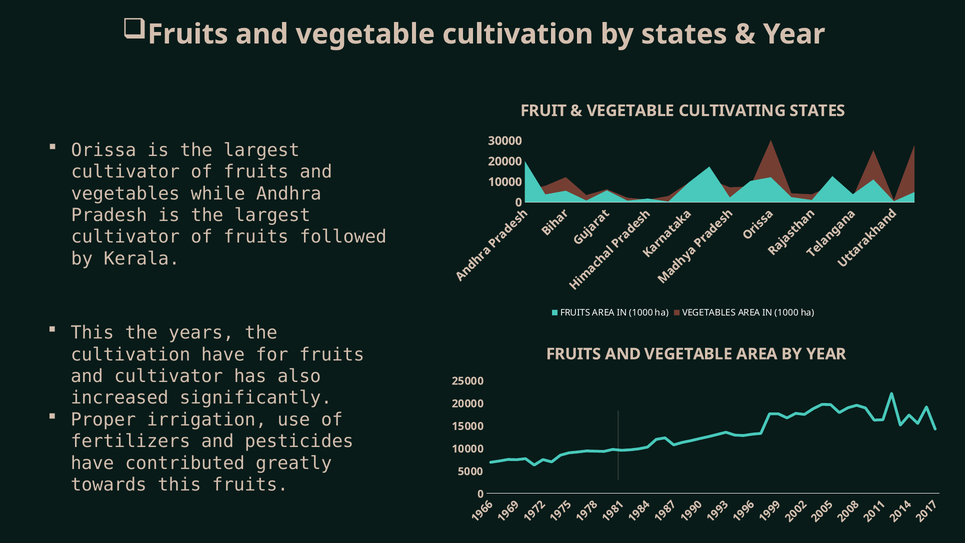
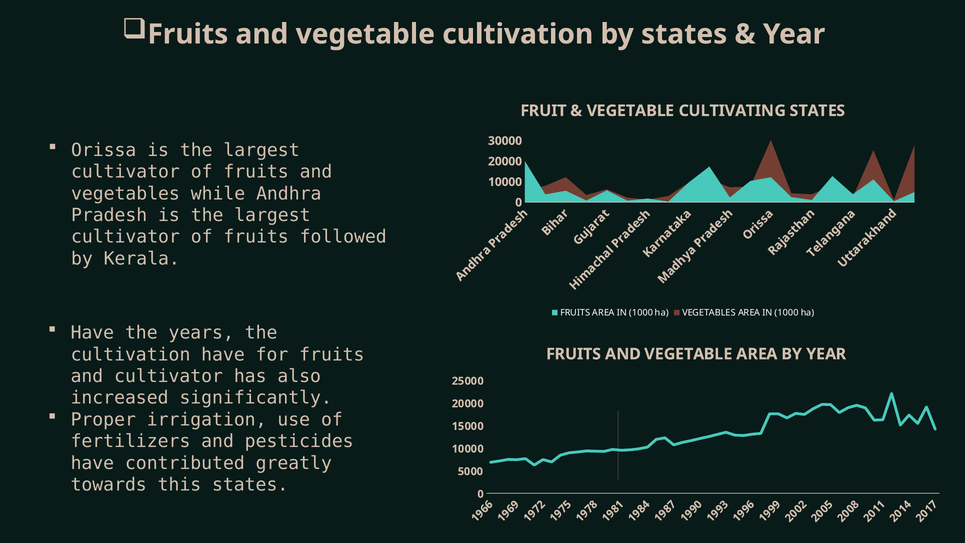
This at (92, 333): This -> Have
this fruits: fruits -> states
